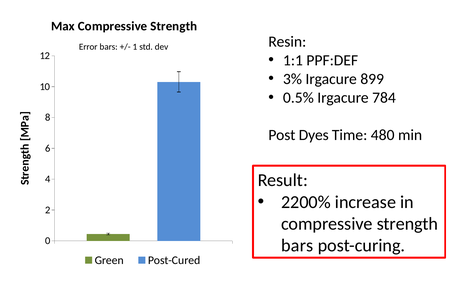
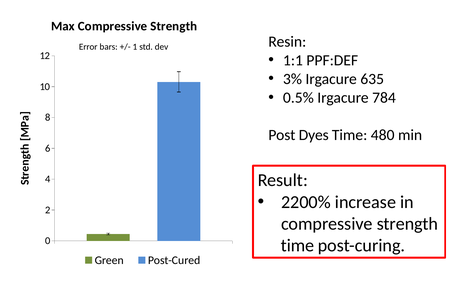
899: 899 -> 635
bars at (297, 246): bars -> time
